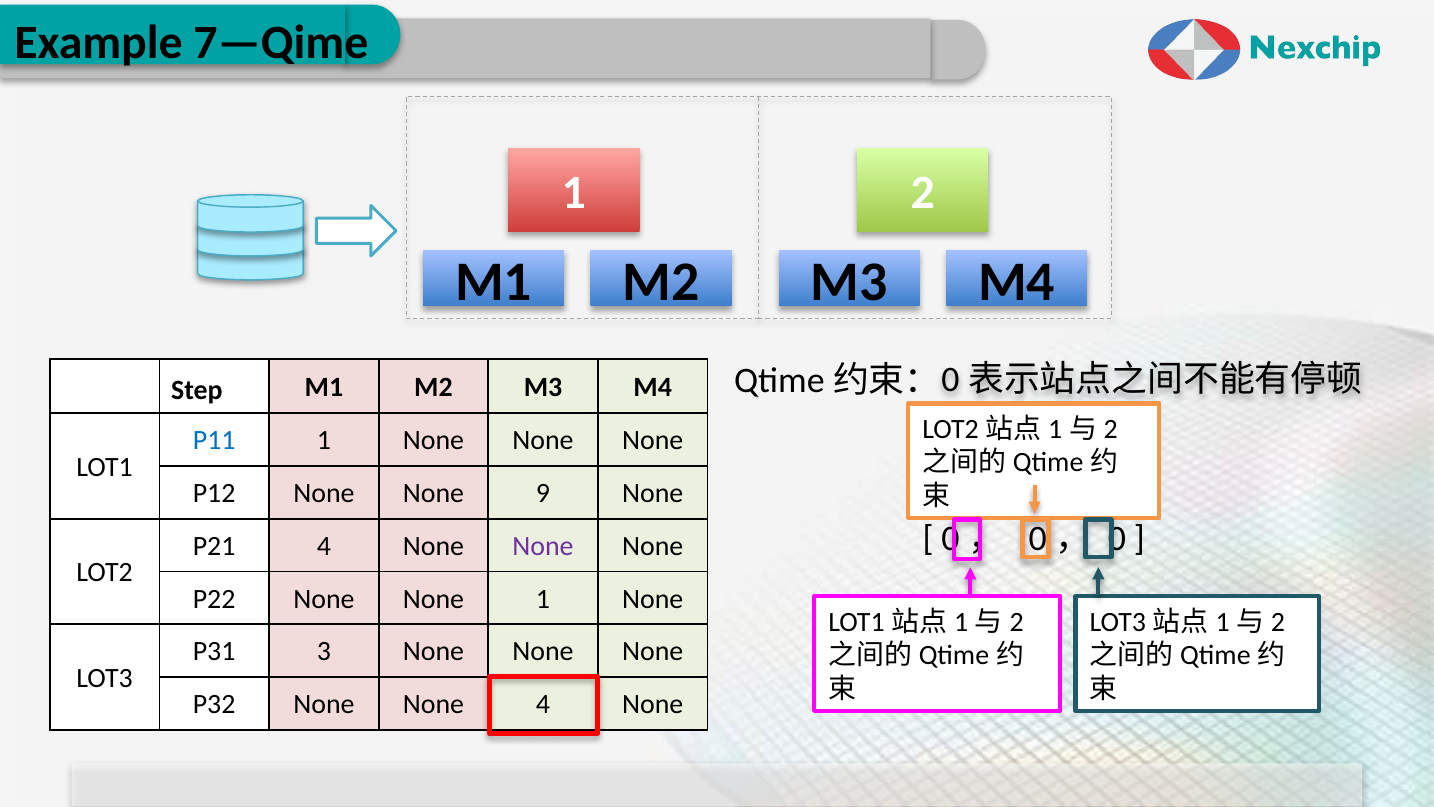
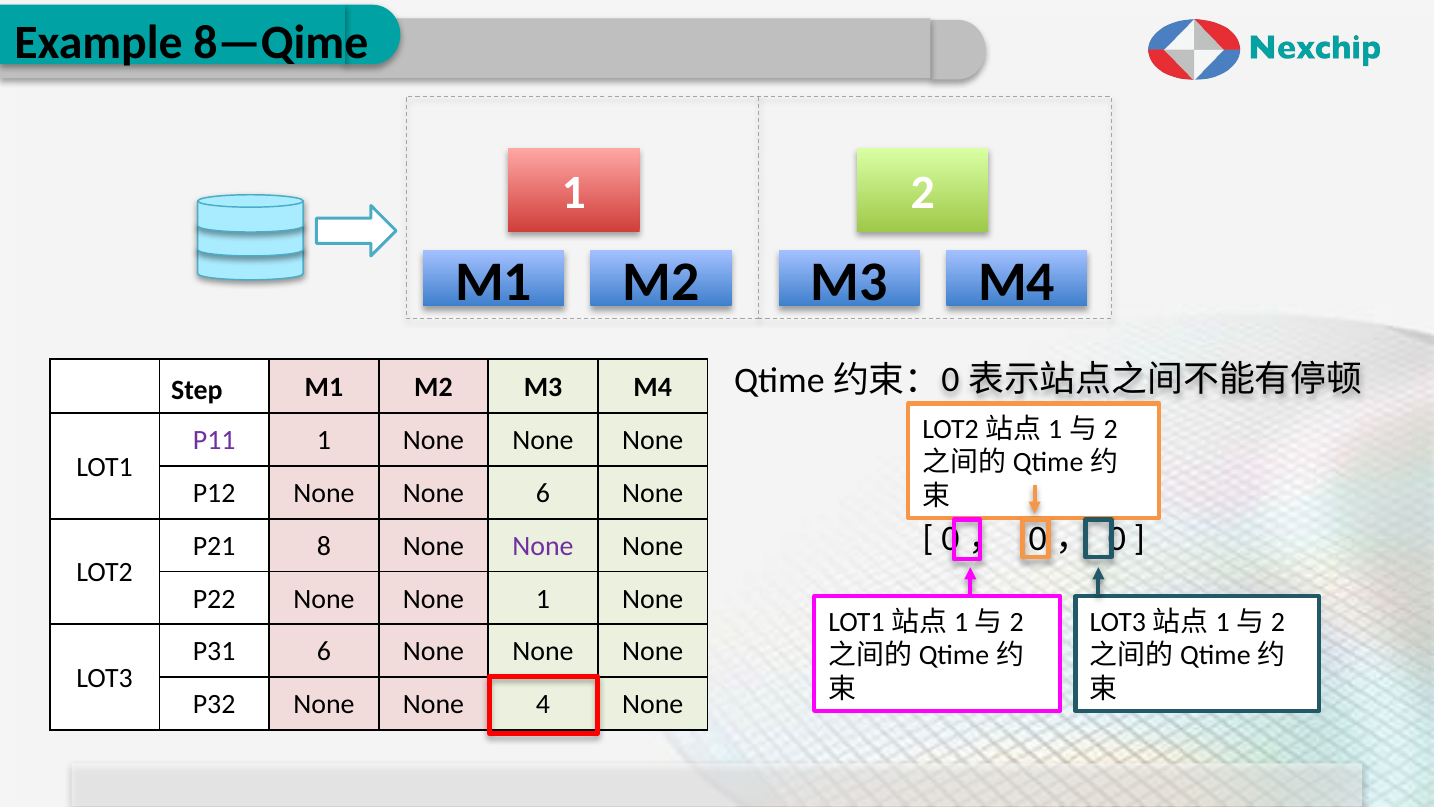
7—Qime: 7—Qime -> 8—Qime
P11 colour: blue -> purple
None 9: 9 -> 6
P21 4: 4 -> 8
P31 3: 3 -> 6
